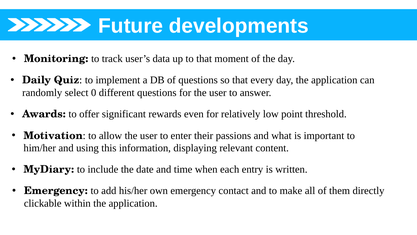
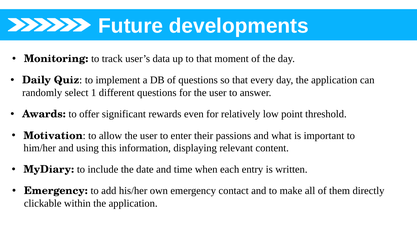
0: 0 -> 1
